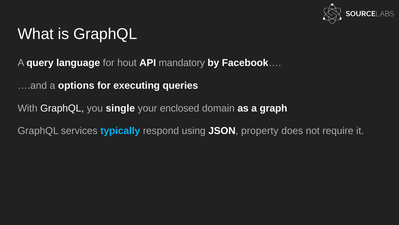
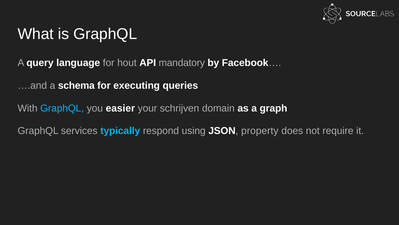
options: options -> schema
GraphQL at (62, 108) colour: white -> light blue
single: single -> easier
enclosed: enclosed -> schrijven
